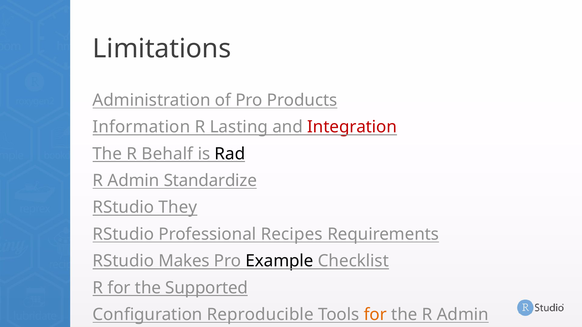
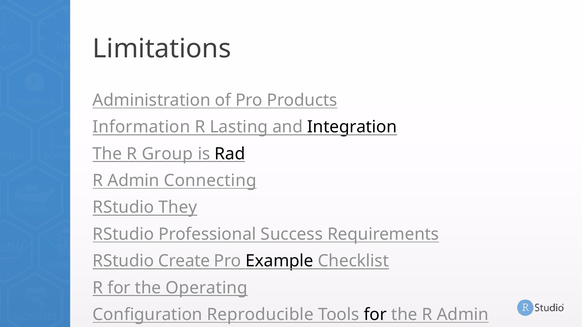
Integration colour: red -> black
Behalf: Behalf -> Group
Standardize: Standardize -> Connecting
Recipes: Recipes -> Success
Makes: Makes -> Create
Supported: Supported -> Operating
for at (375, 315) colour: orange -> black
